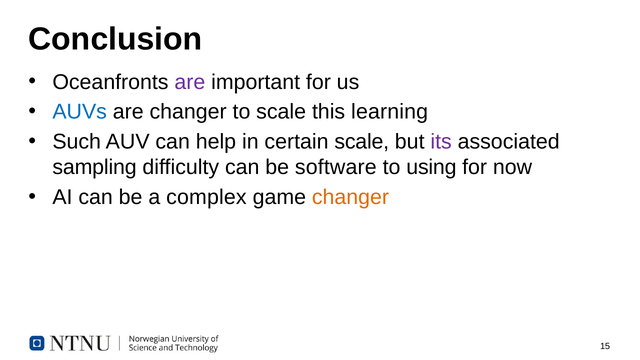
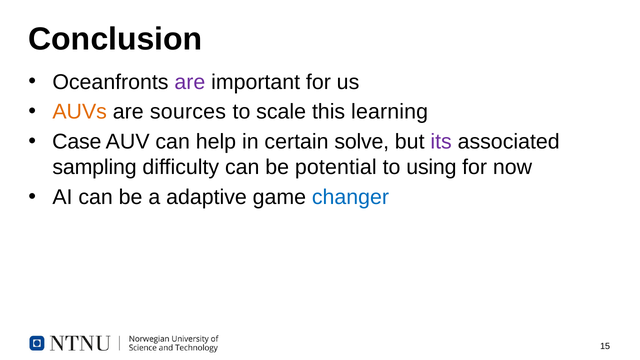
AUVs colour: blue -> orange
are changer: changer -> sources
Such: Such -> Case
certain scale: scale -> solve
software: software -> potential
complex: complex -> adaptive
changer at (351, 197) colour: orange -> blue
